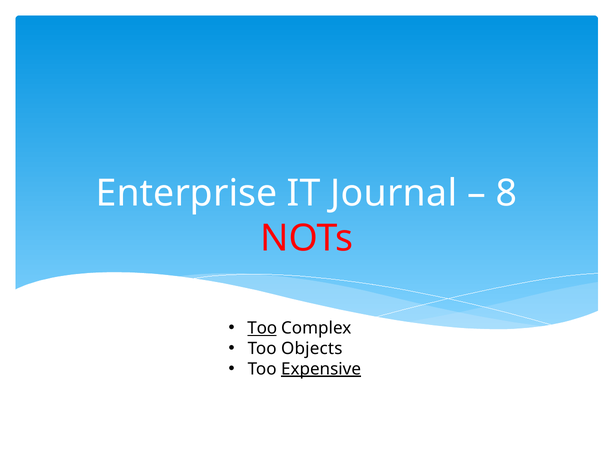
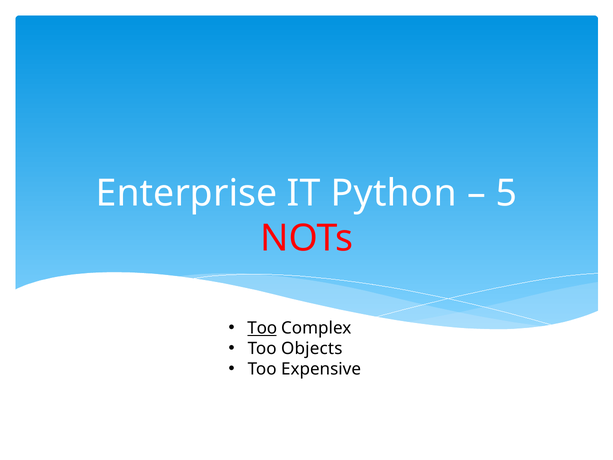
Journal: Journal -> Python
8: 8 -> 5
Expensive underline: present -> none
